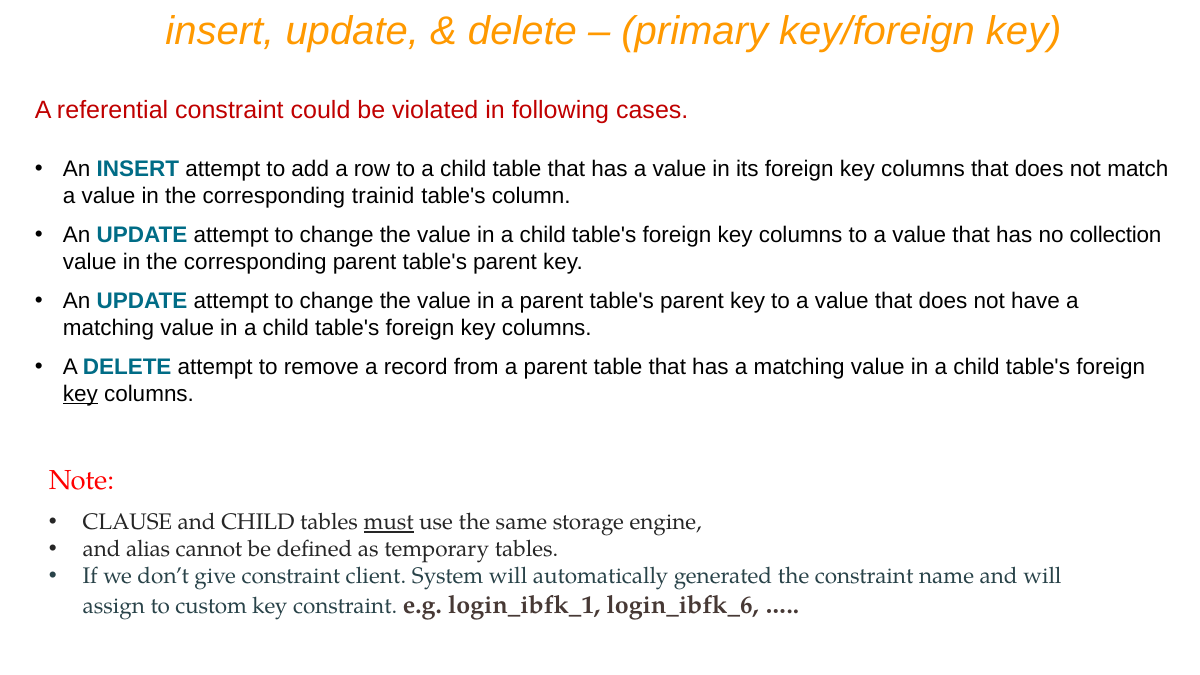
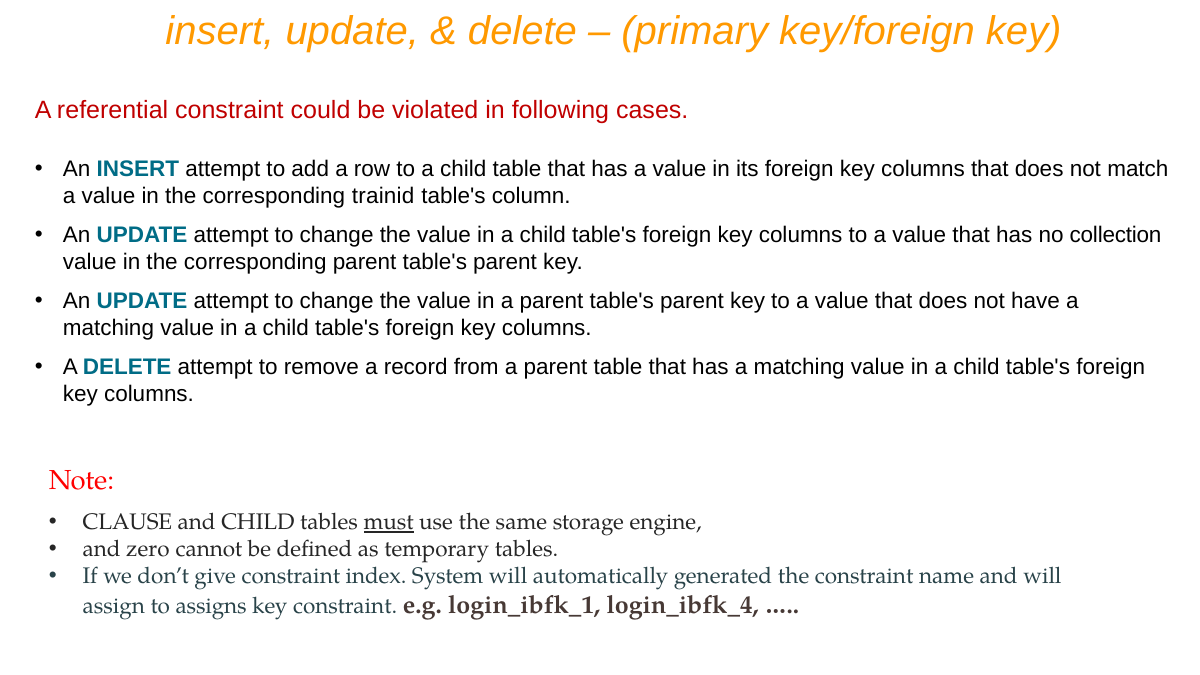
key at (80, 394) underline: present -> none
alias: alias -> zero
client: client -> index
custom: custom -> assigns
login_ibfk_6: login_ibfk_6 -> login_ibfk_4
